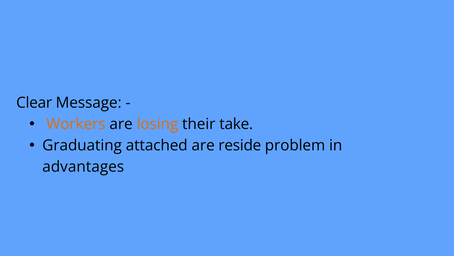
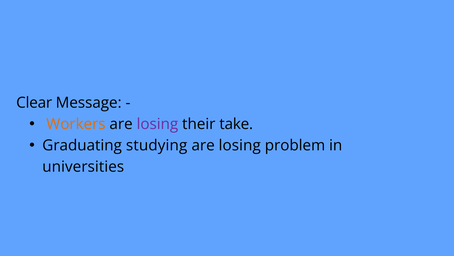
losing at (157, 124) colour: orange -> purple
attached: attached -> studying
reside at (240, 145): reside -> losing
advantages: advantages -> universities
